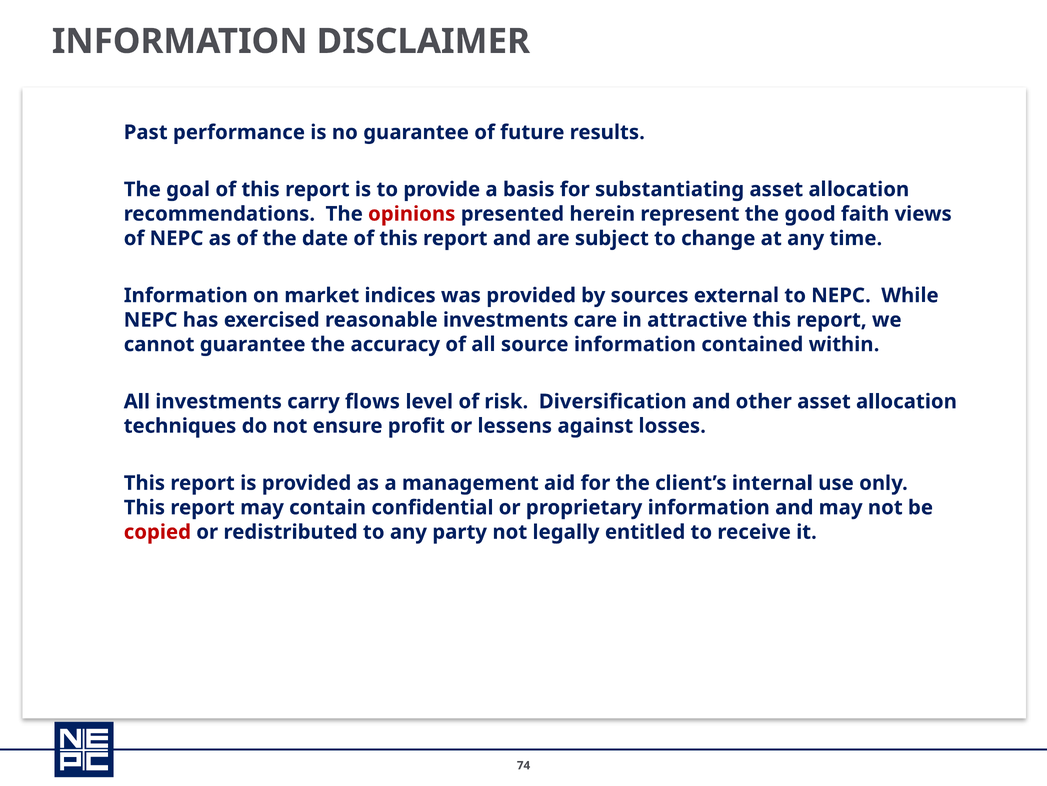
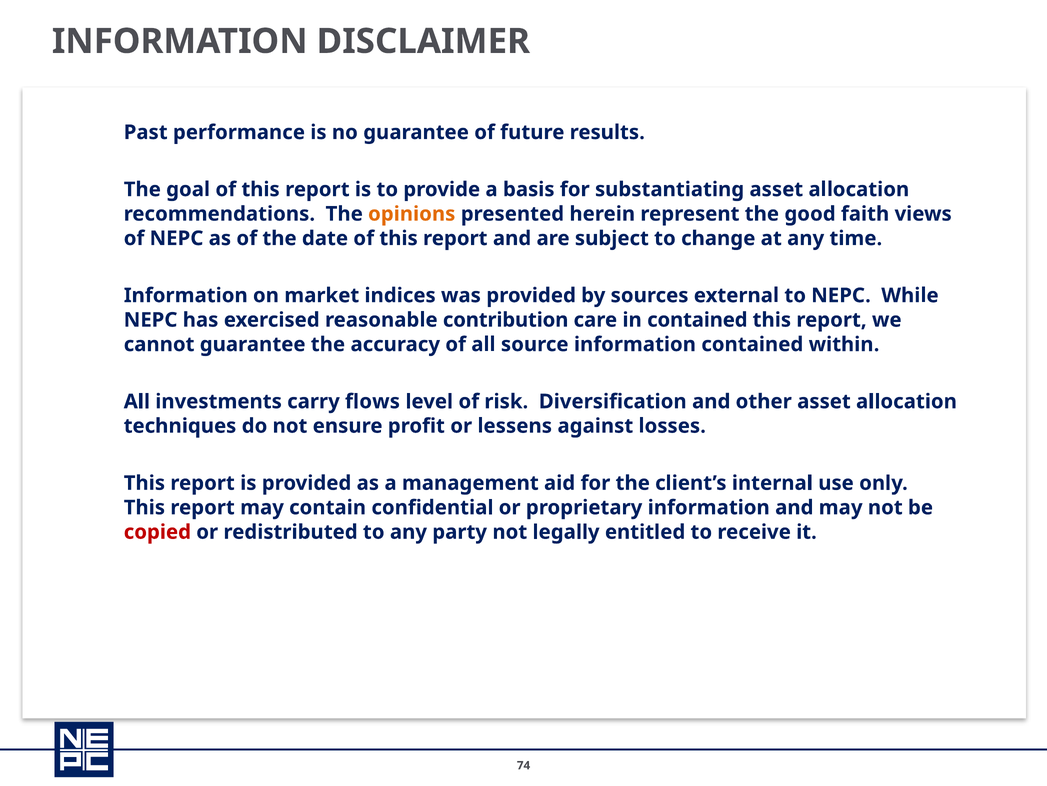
opinions colour: red -> orange
reasonable investments: investments -> contribution
in attractive: attractive -> contained
